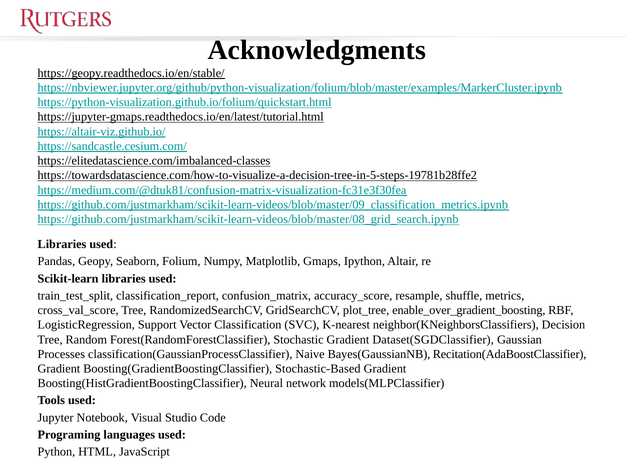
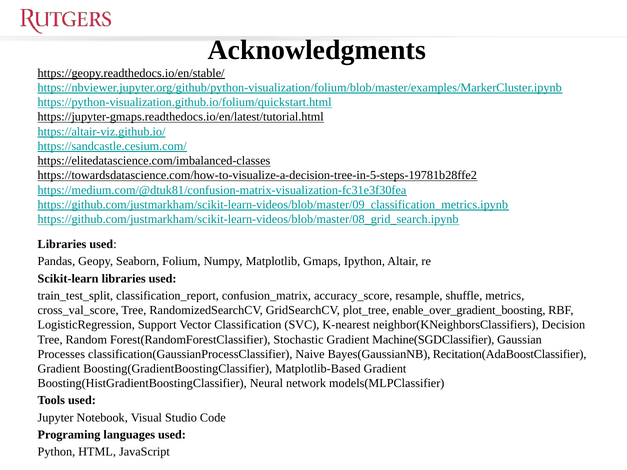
Dataset(SGDClassifier: Dataset(SGDClassifier -> Machine(SGDClassifier
Stochastic-Based: Stochastic-Based -> Matplotlib-Based
